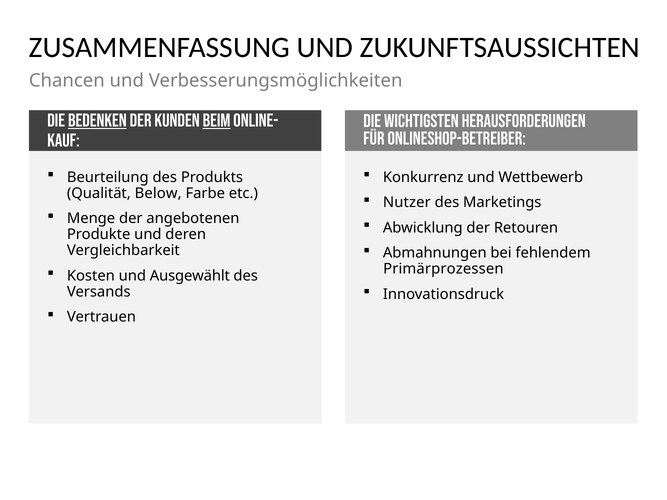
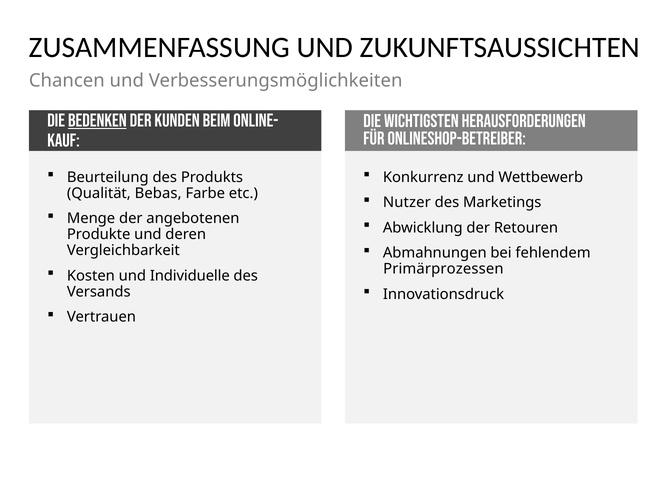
beim underline: present -> none
Below: Below -> Bebas
Ausgewählt: Ausgewählt -> Individuelle
